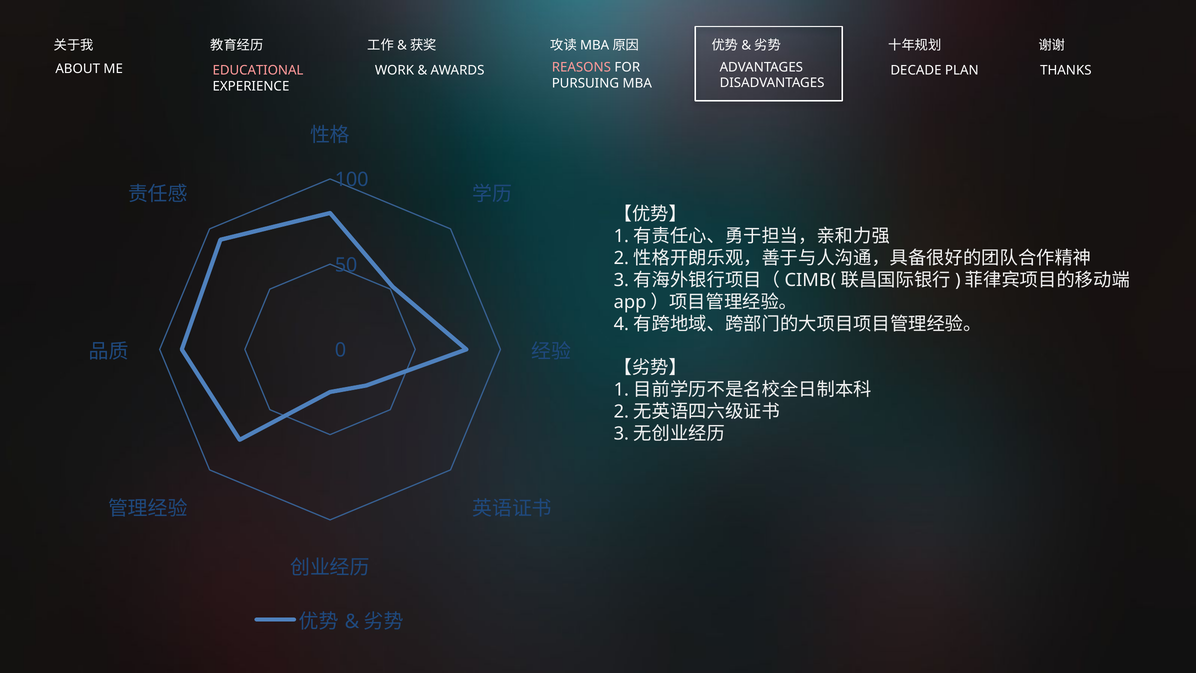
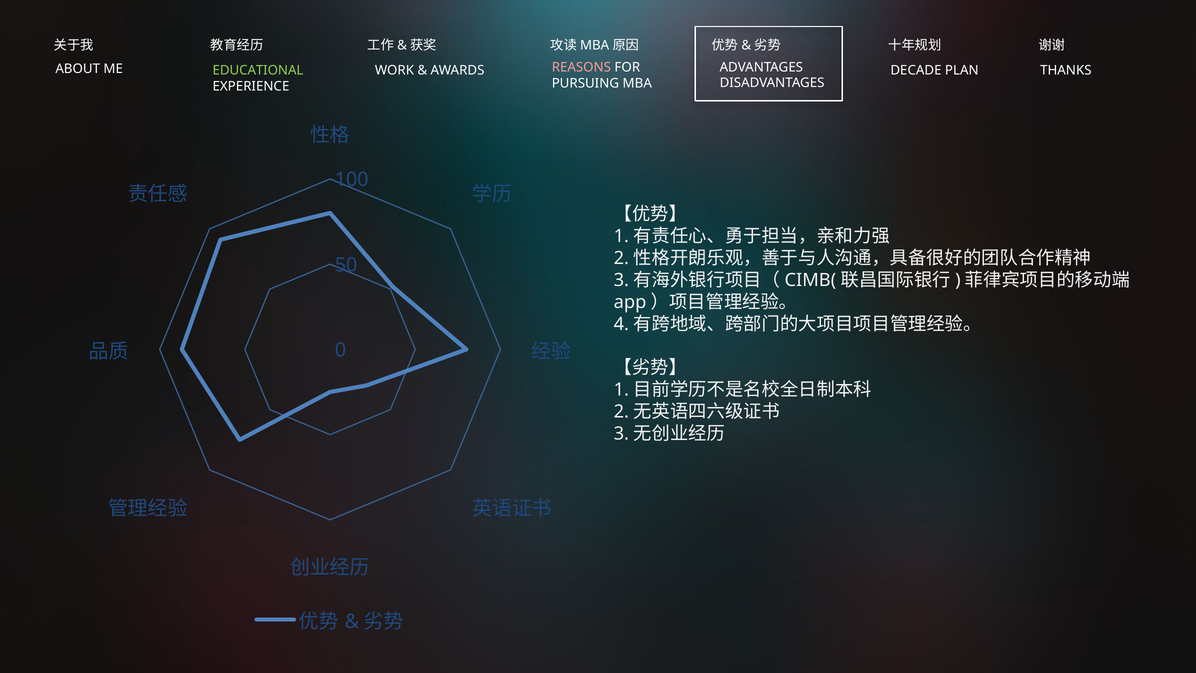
EDUCATIONAL colour: pink -> light green
